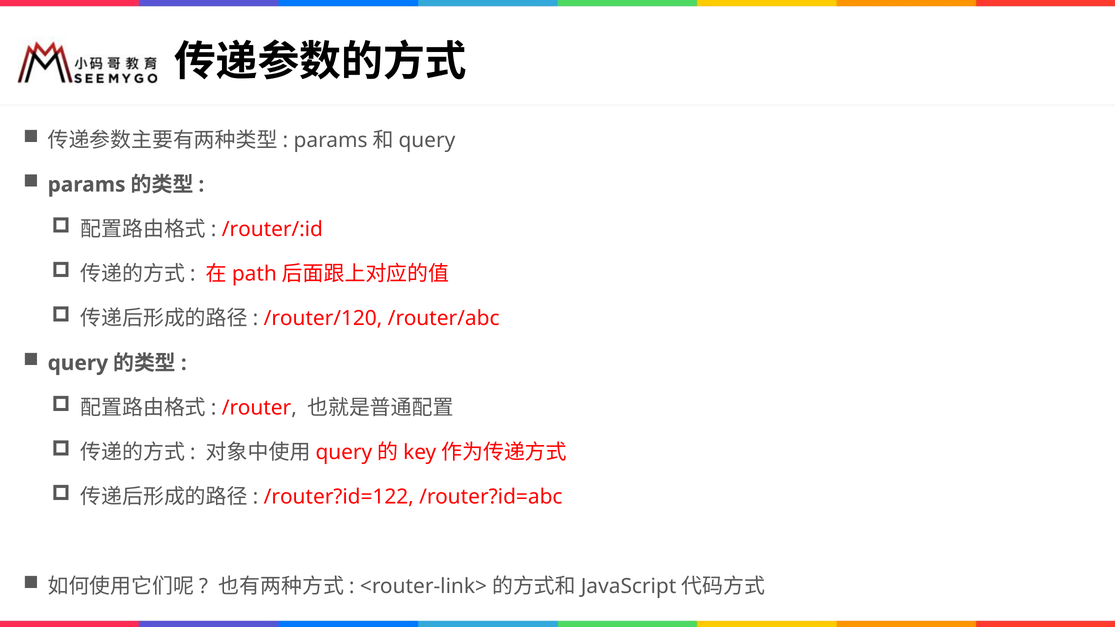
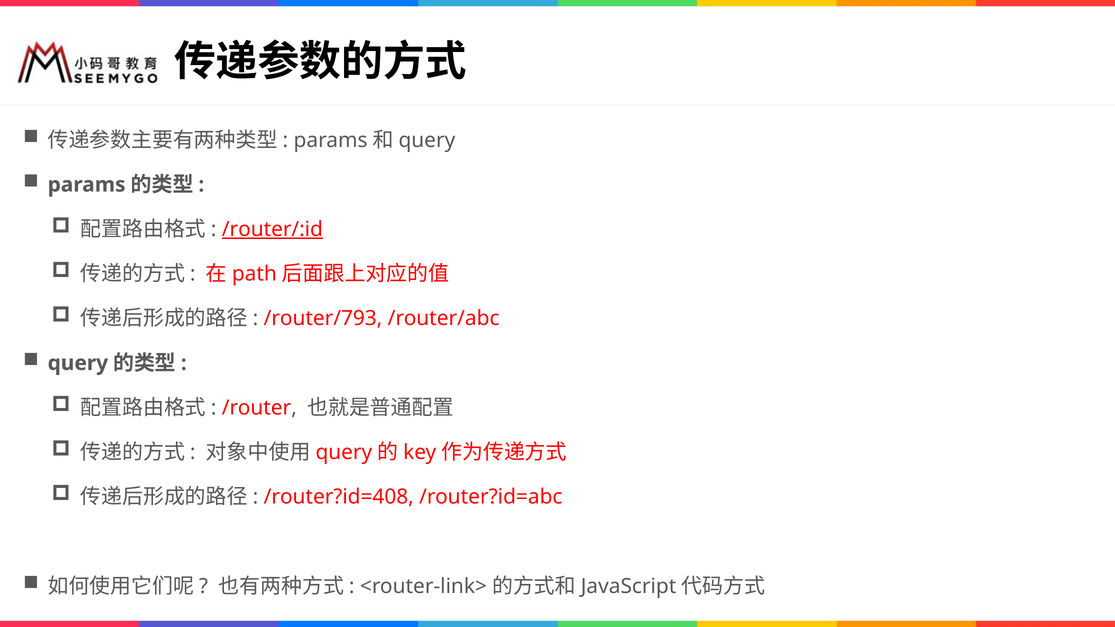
/router/:id underline: none -> present
/router/120: /router/120 -> /router/793
/router?id=122: /router?id=122 -> /router?id=408
